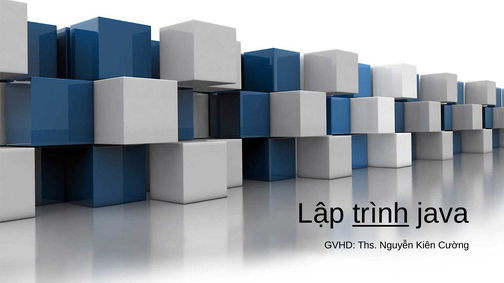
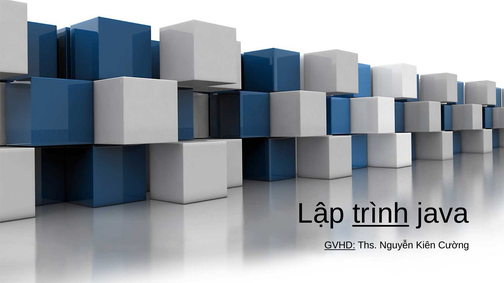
GVHD underline: none -> present
